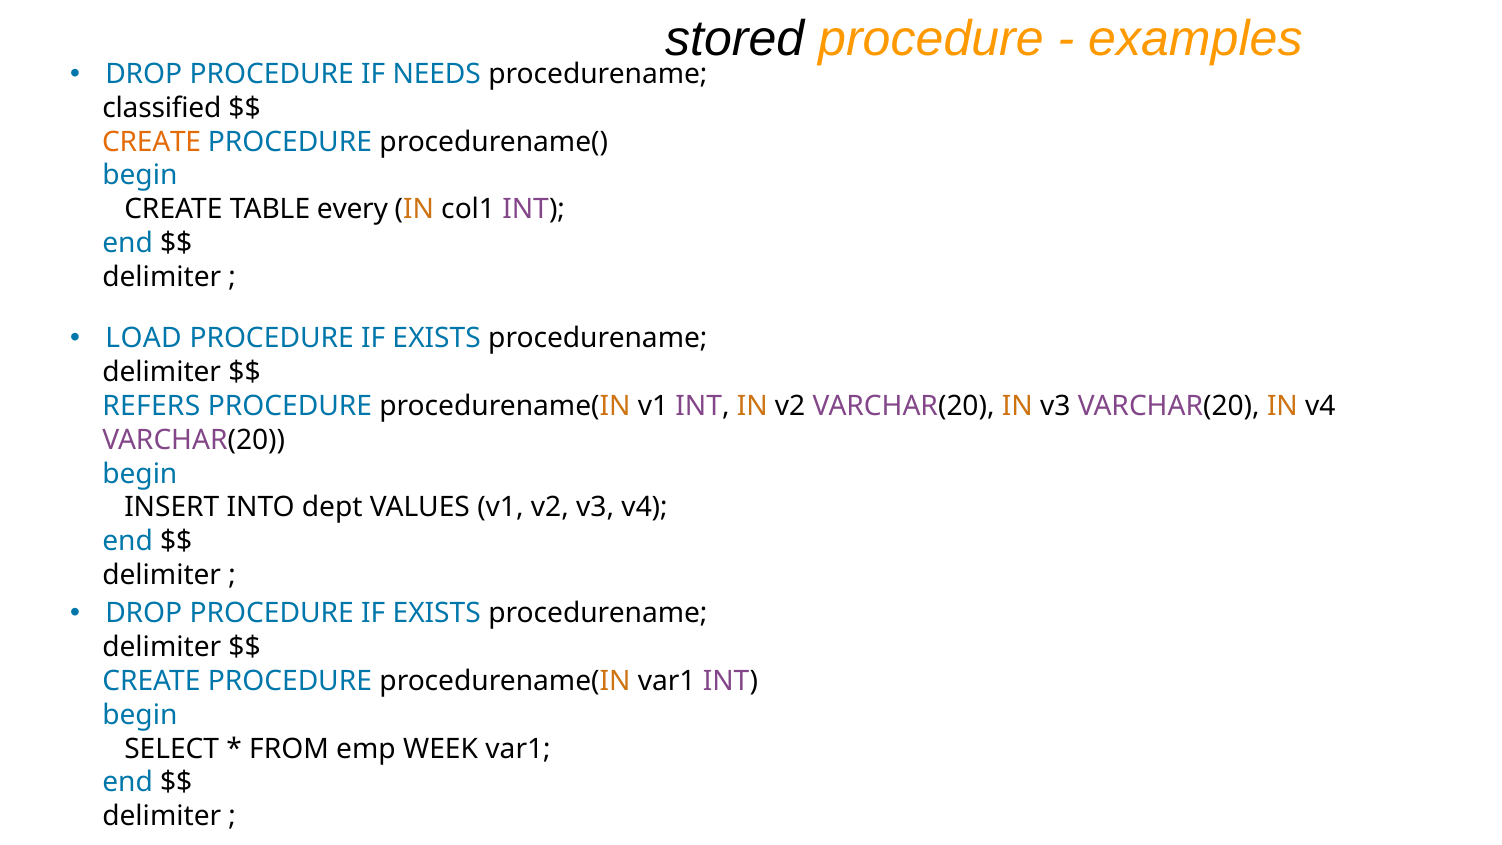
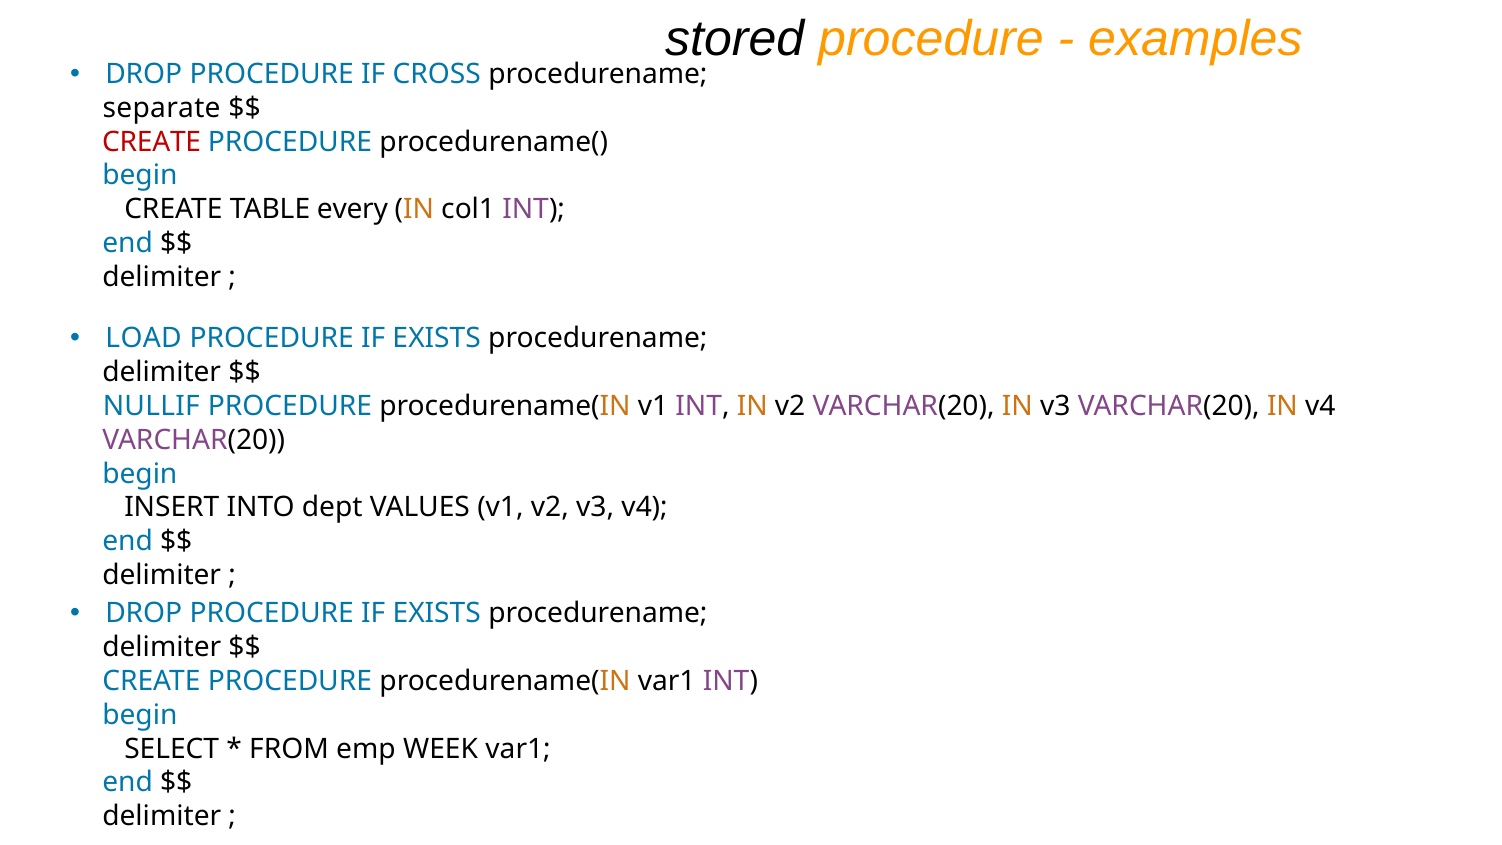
NEEDS: NEEDS -> CROSS
classified: classified -> separate
CREATE at (152, 142) colour: orange -> red
REFERS: REFERS -> NULLIF
